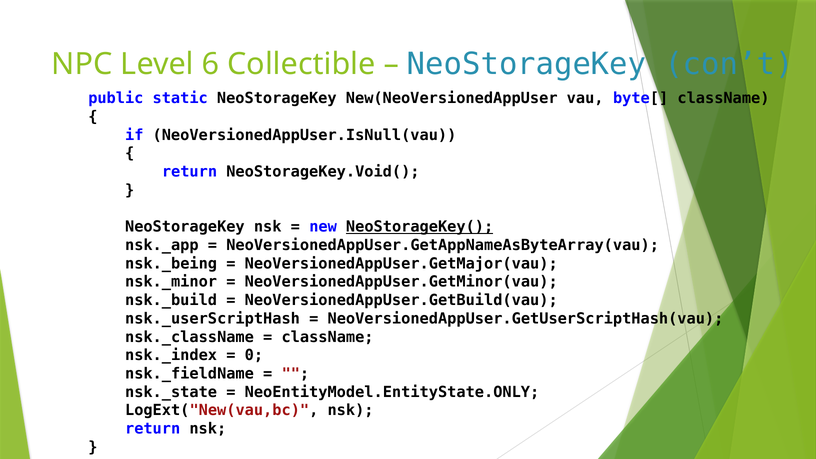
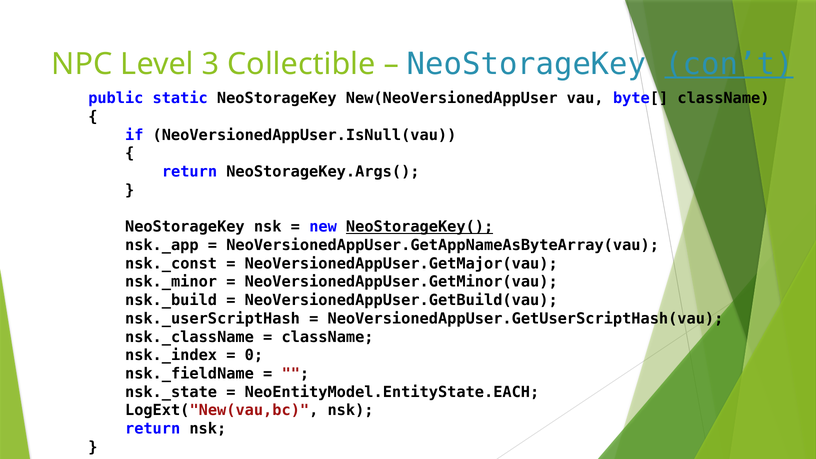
6: 6 -> 3
con’t underline: none -> present
NeoStorageKey.Void(: NeoStorageKey.Void( -> NeoStorageKey.Args(
nsk._being: nsk._being -> nsk._const
NeoEntityModel.EntityState.ONLY: NeoEntityModel.EntityState.ONLY -> NeoEntityModel.EntityState.EACH
